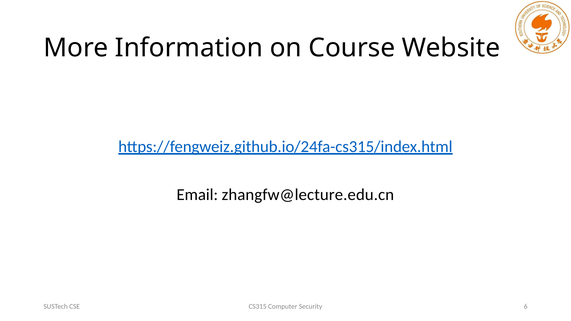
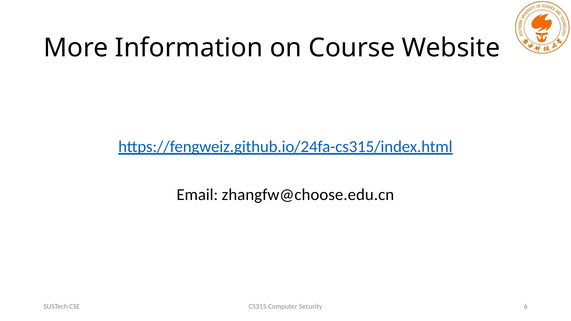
zhangfw@lecture.edu.cn: zhangfw@lecture.edu.cn -> zhangfw@choose.edu.cn
